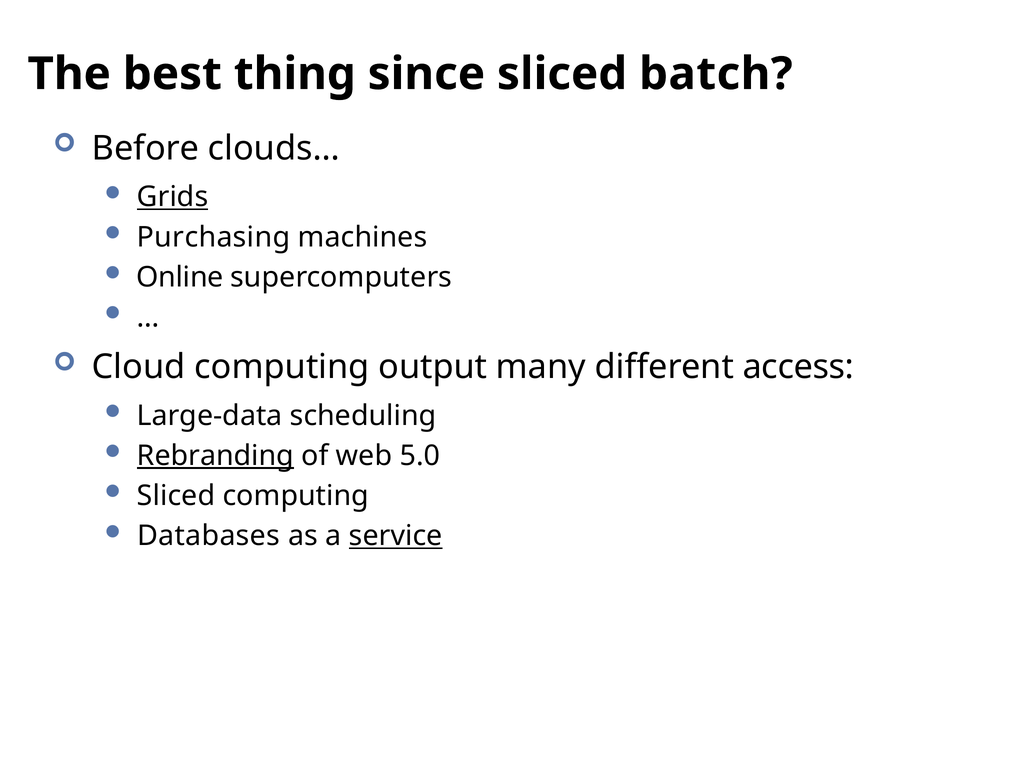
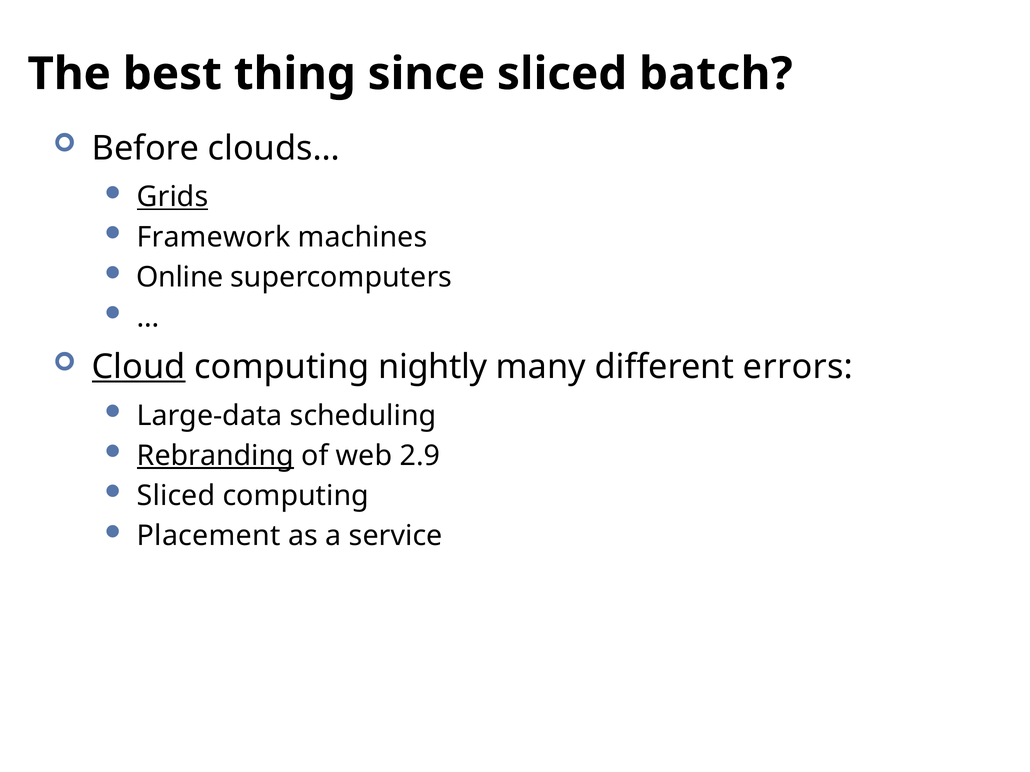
Purchasing: Purchasing -> Framework
Cloud underline: none -> present
output: output -> nightly
access: access -> errors
5.0: 5.0 -> 2.9
Databases: Databases -> Placement
service underline: present -> none
